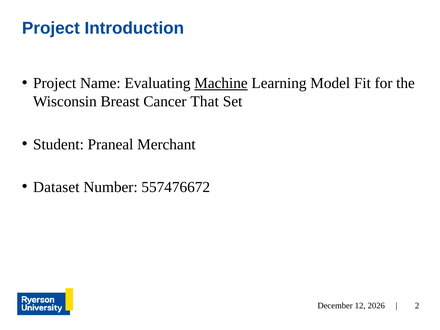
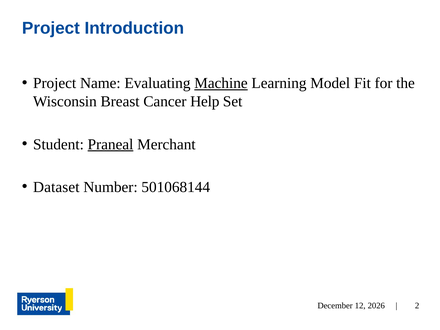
That: That -> Help
Praneal underline: none -> present
557476672: 557476672 -> 501068144
